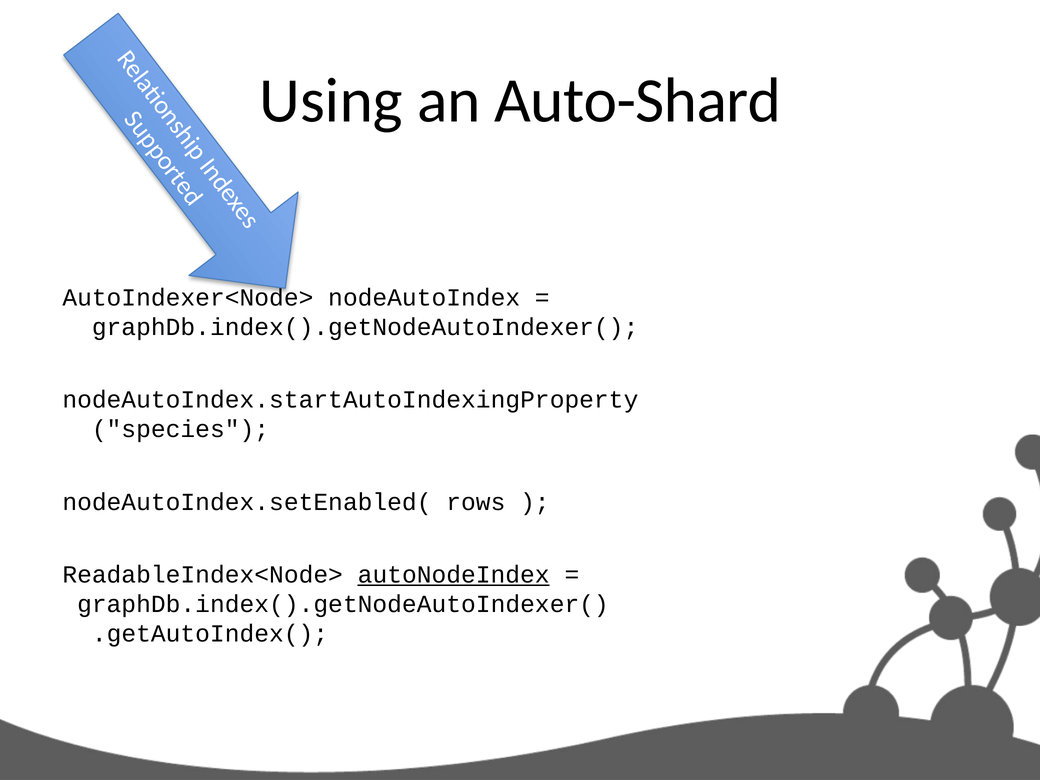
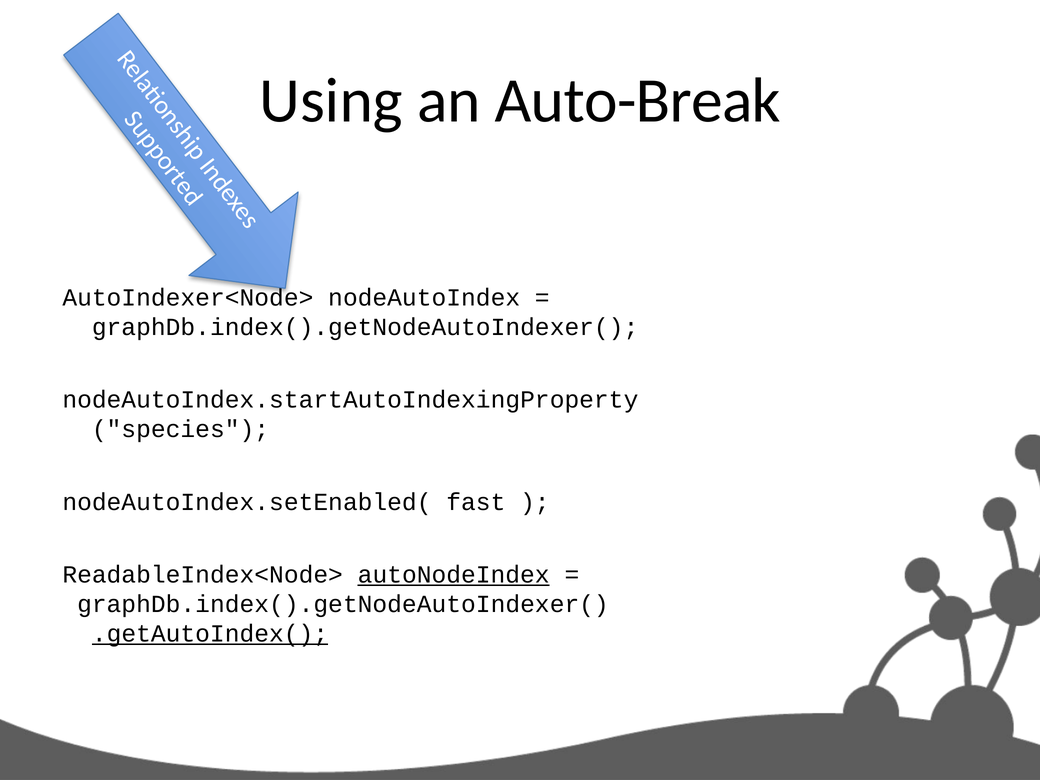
Auto-Shard: Auto-Shard -> Auto-Break
rows: rows -> fast
.getAutoIndex( underline: none -> present
